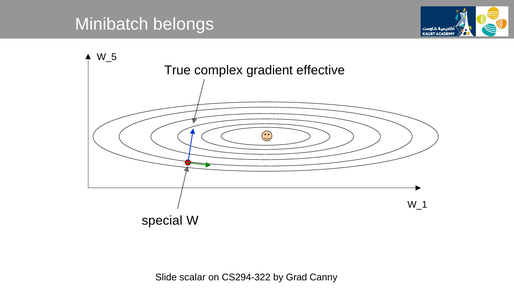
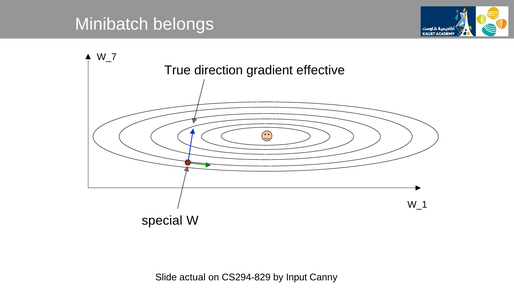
W_5: W_5 -> W_7
complex: complex -> direction
scalar: scalar -> actual
CS294-322: CS294-322 -> CS294-829
Grad: Grad -> Input
